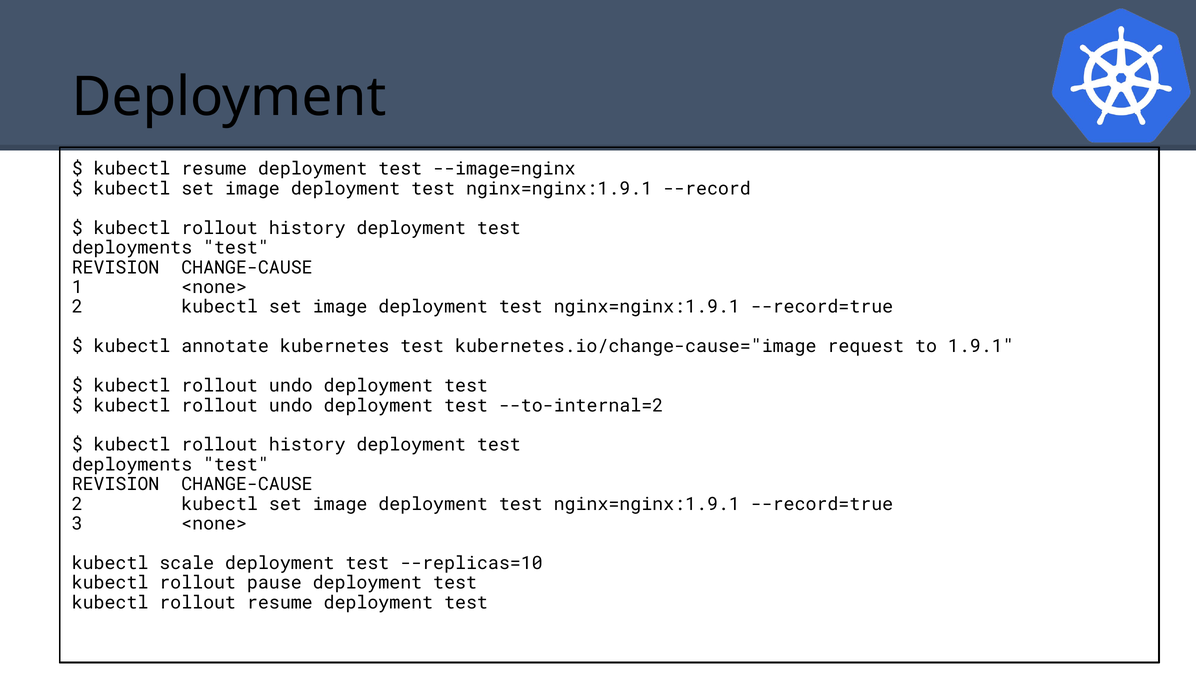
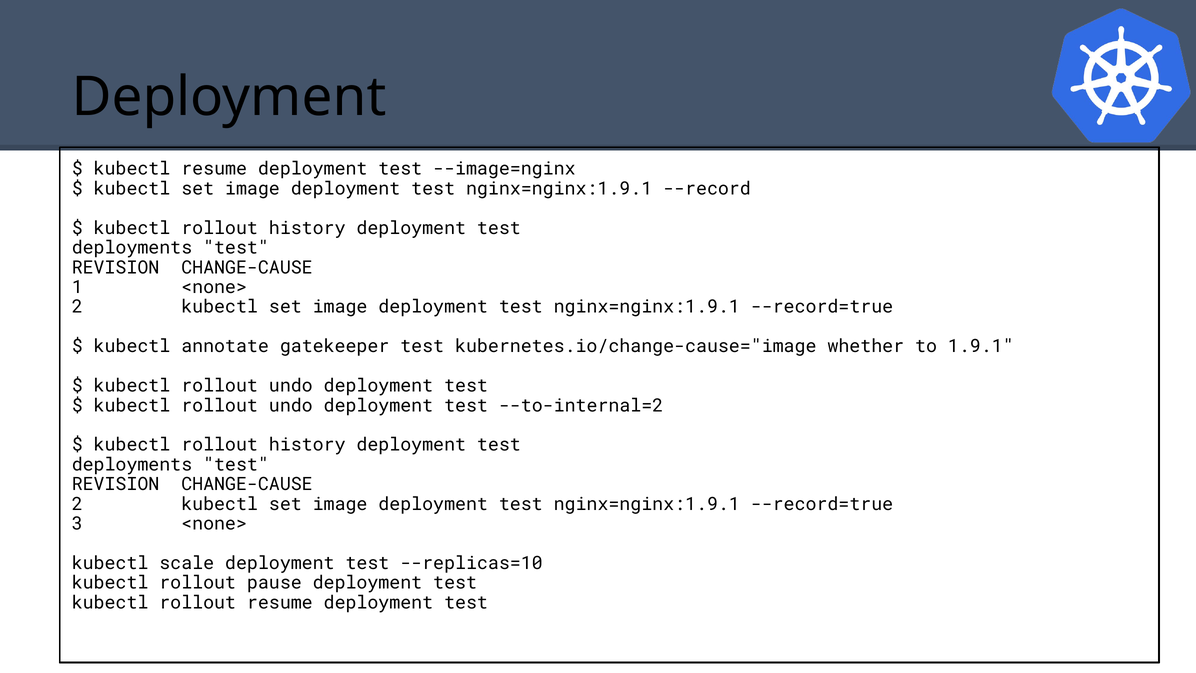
kubernetes: kubernetes -> gatekeeper
request: request -> whether
